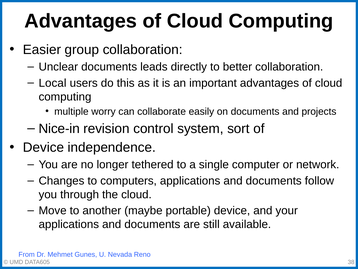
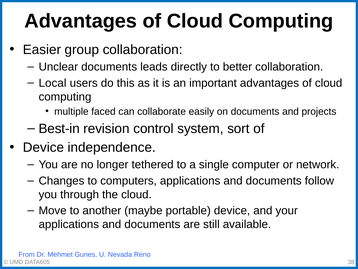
worry: worry -> faced
Nice-in: Nice-in -> Best-in
